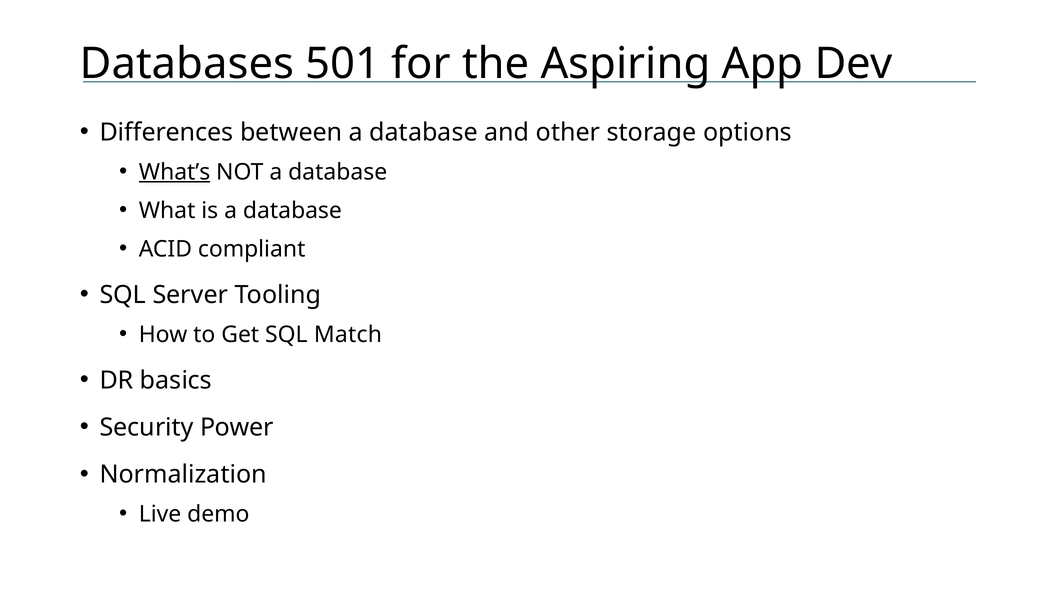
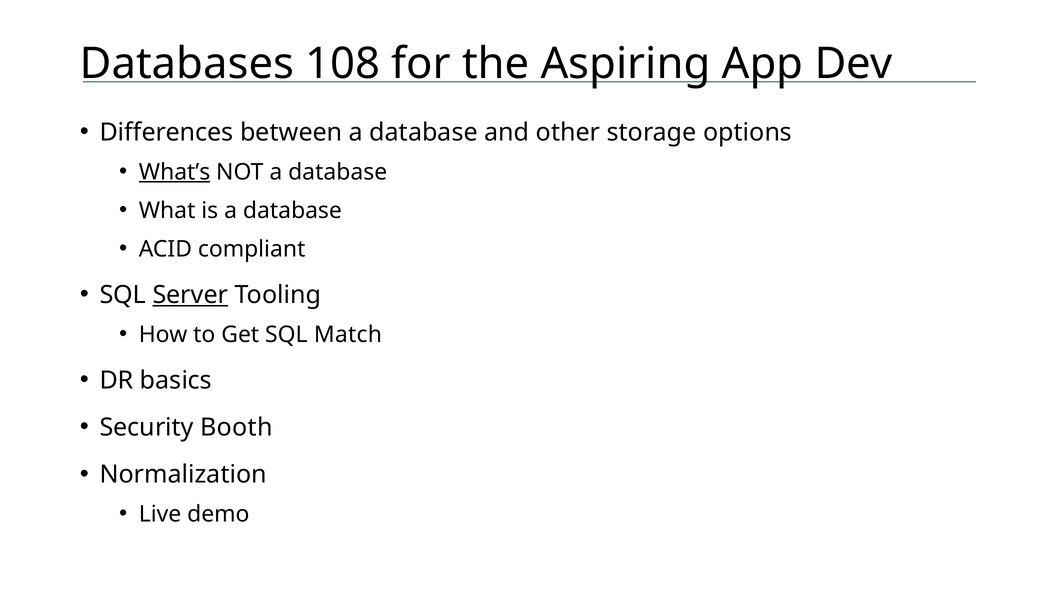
501: 501 -> 108
Server underline: none -> present
Power: Power -> Booth
